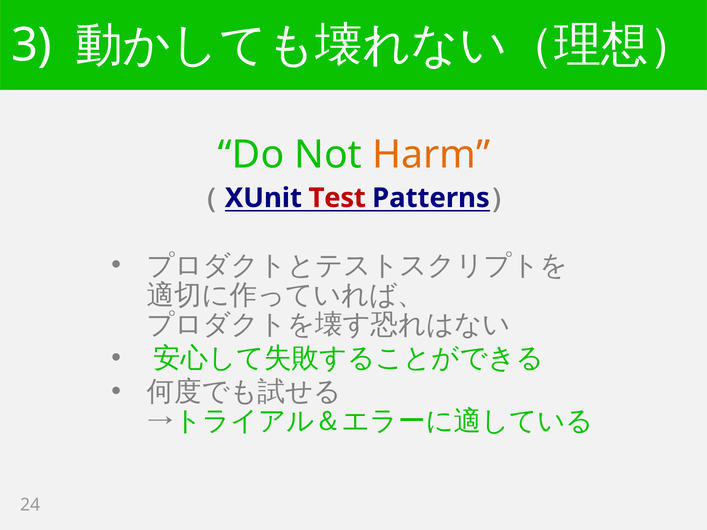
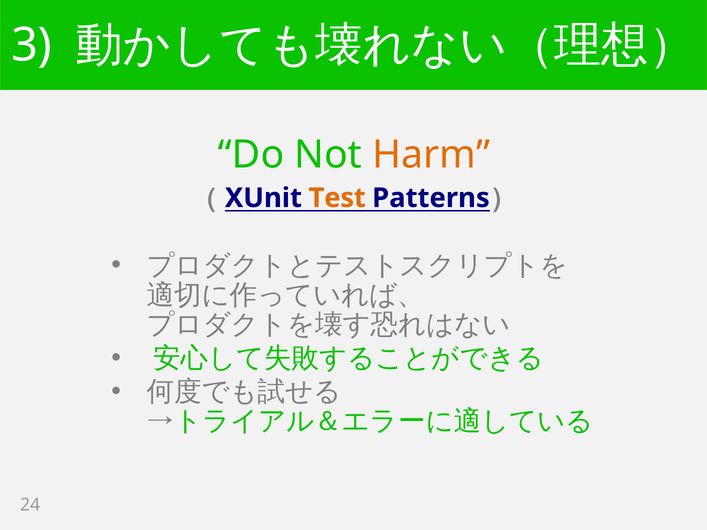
Test colour: red -> orange
